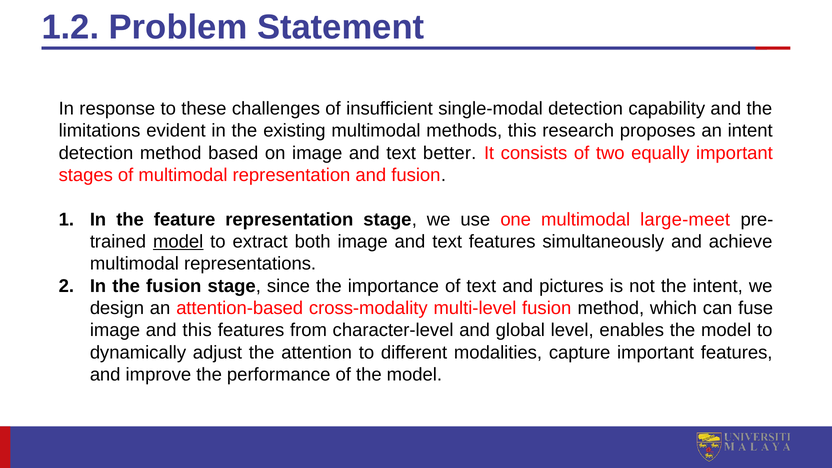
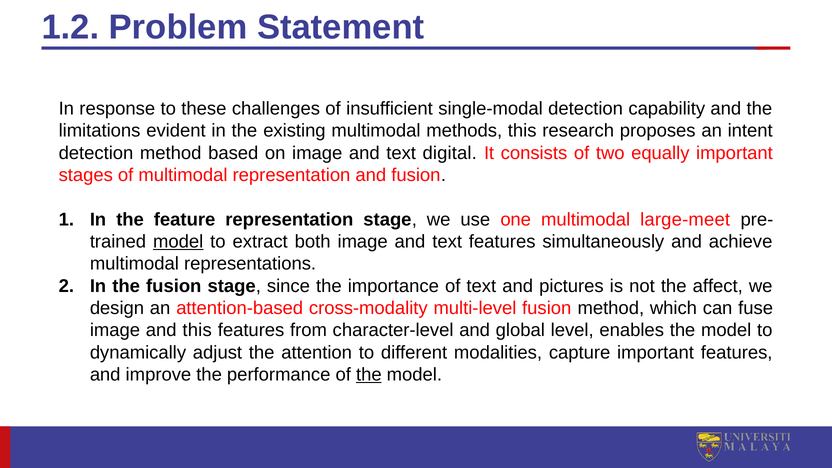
better: better -> digital
the intent: intent -> affect
the at (369, 375) underline: none -> present
